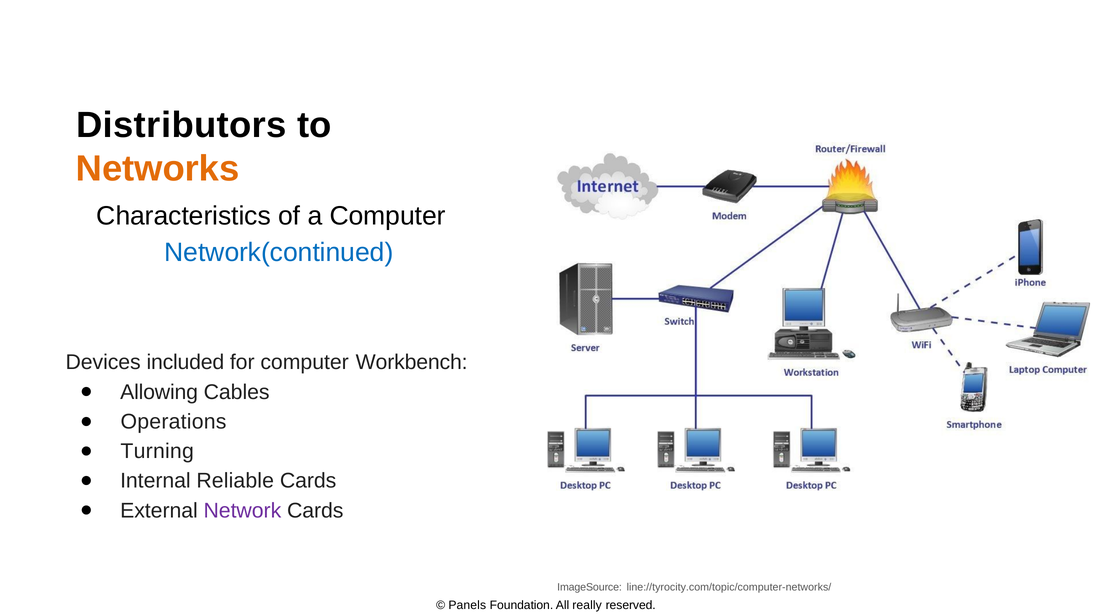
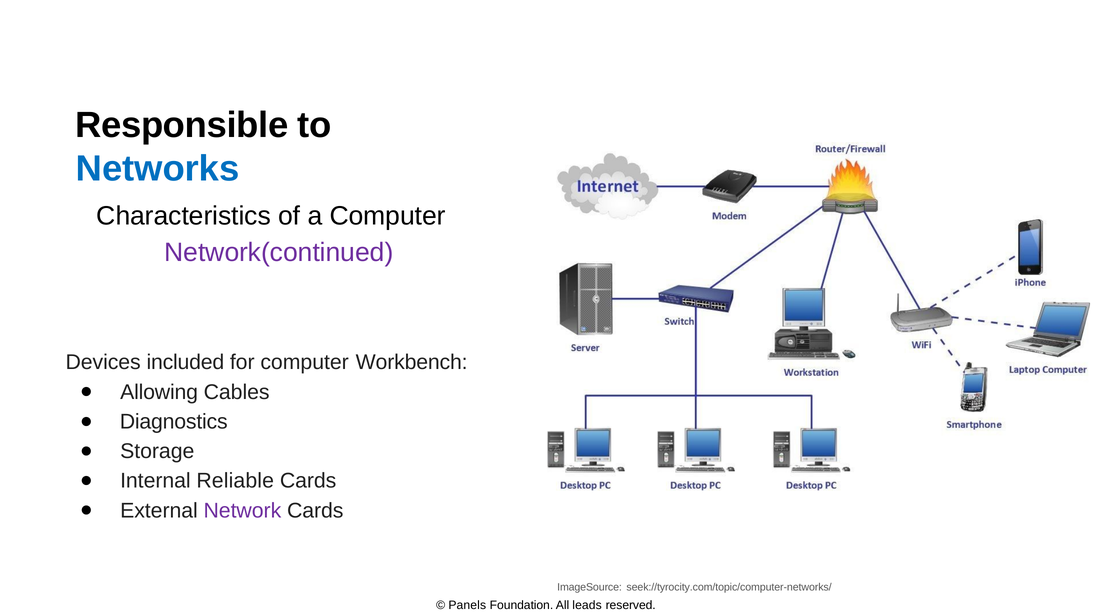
Distributors: Distributors -> Responsible
Networks colour: orange -> blue
Network(continued colour: blue -> purple
Operations: Operations -> Diagnostics
Turning: Turning -> Storage
line://tyrocity.com/topic/computer-networks/: line://tyrocity.com/topic/computer-networks/ -> seek://tyrocity.com/topic/computer-networks/
really: really -> leads
